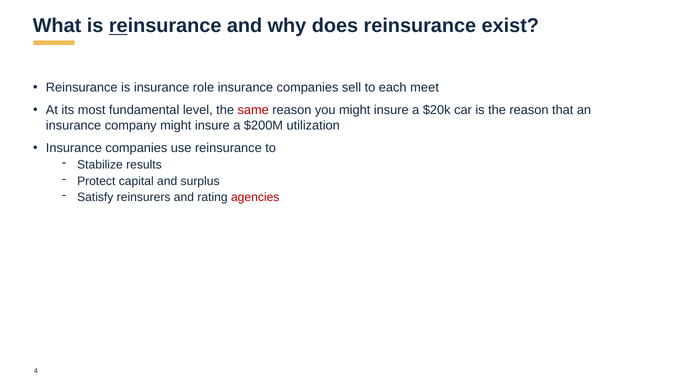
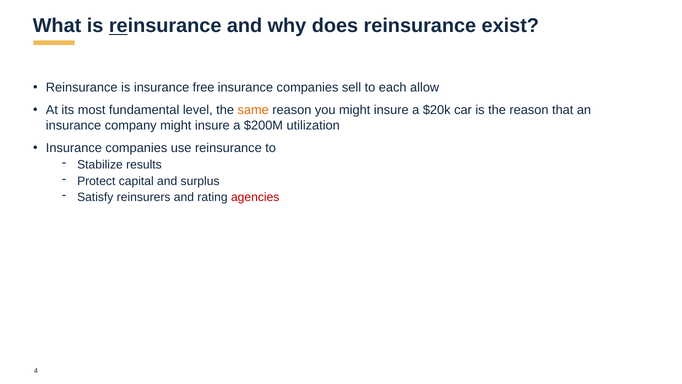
role: role -> free
meet: meet -> allow
same colour: red -> orange
